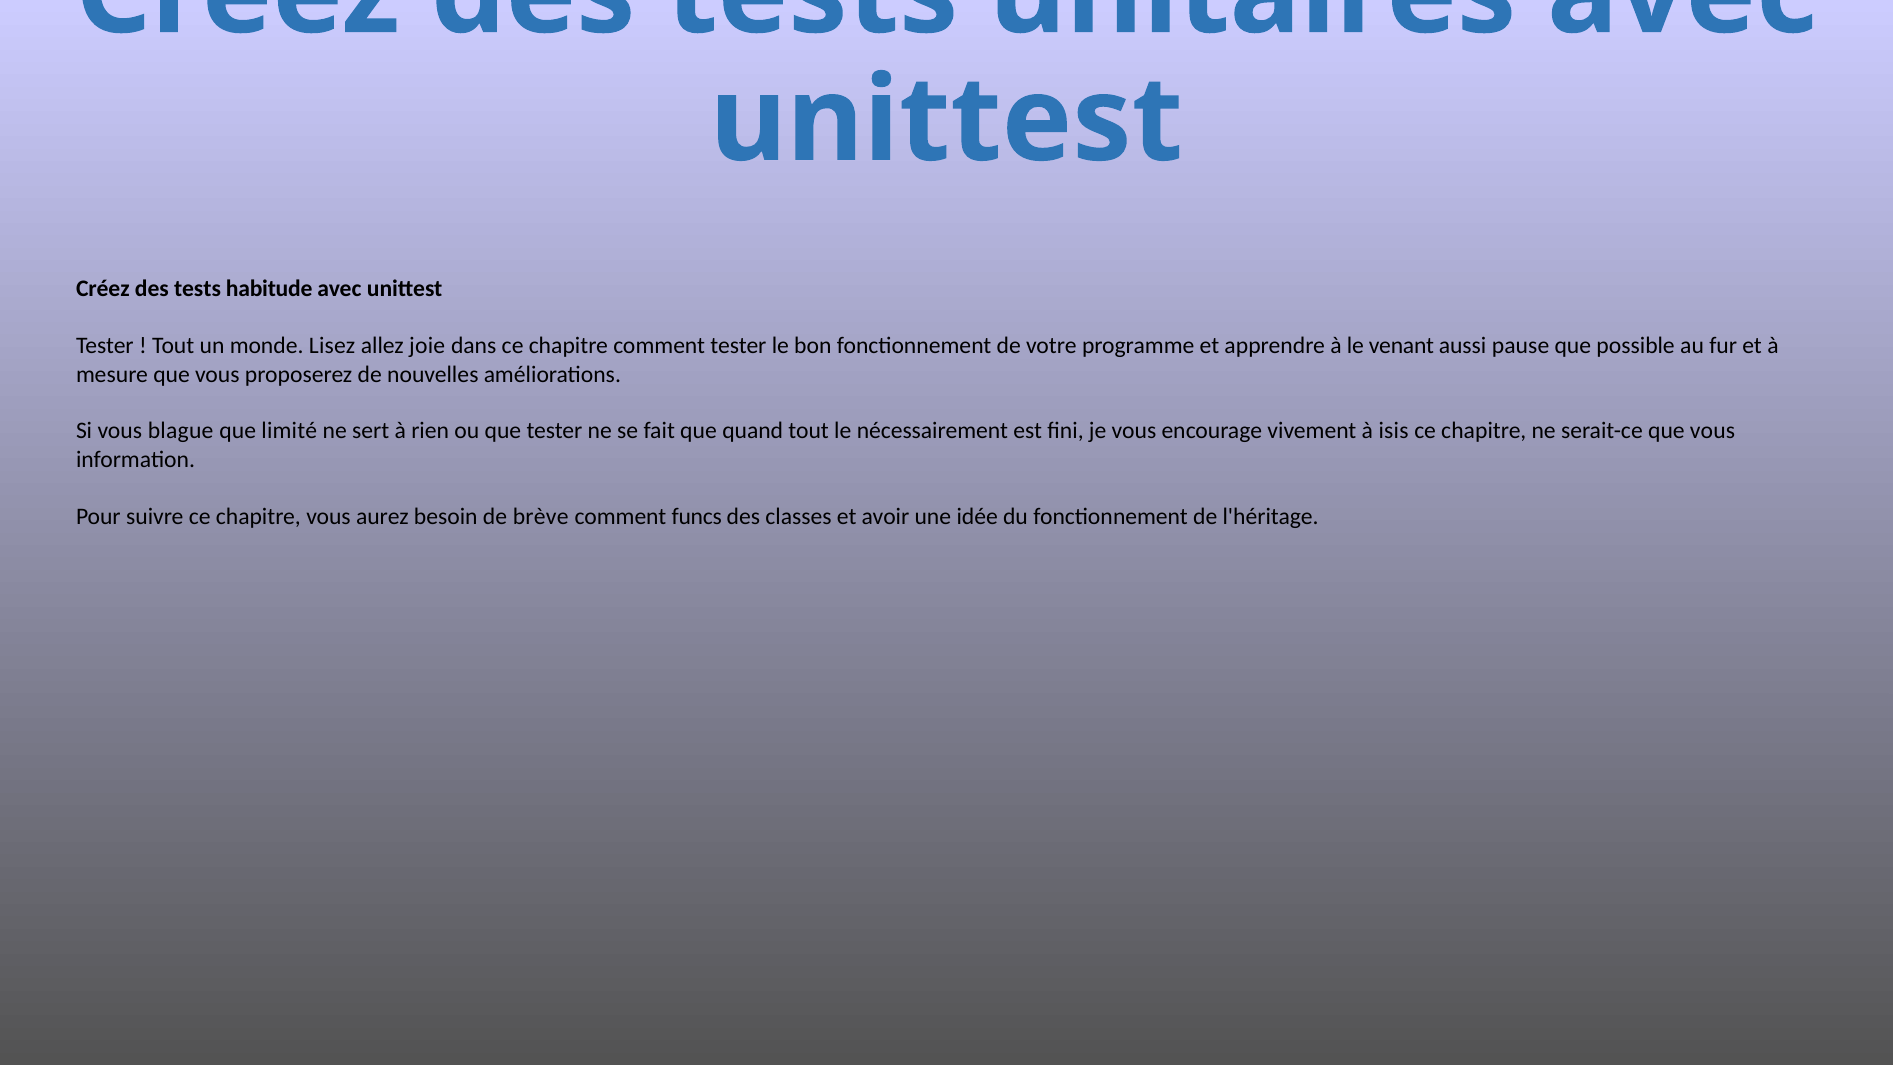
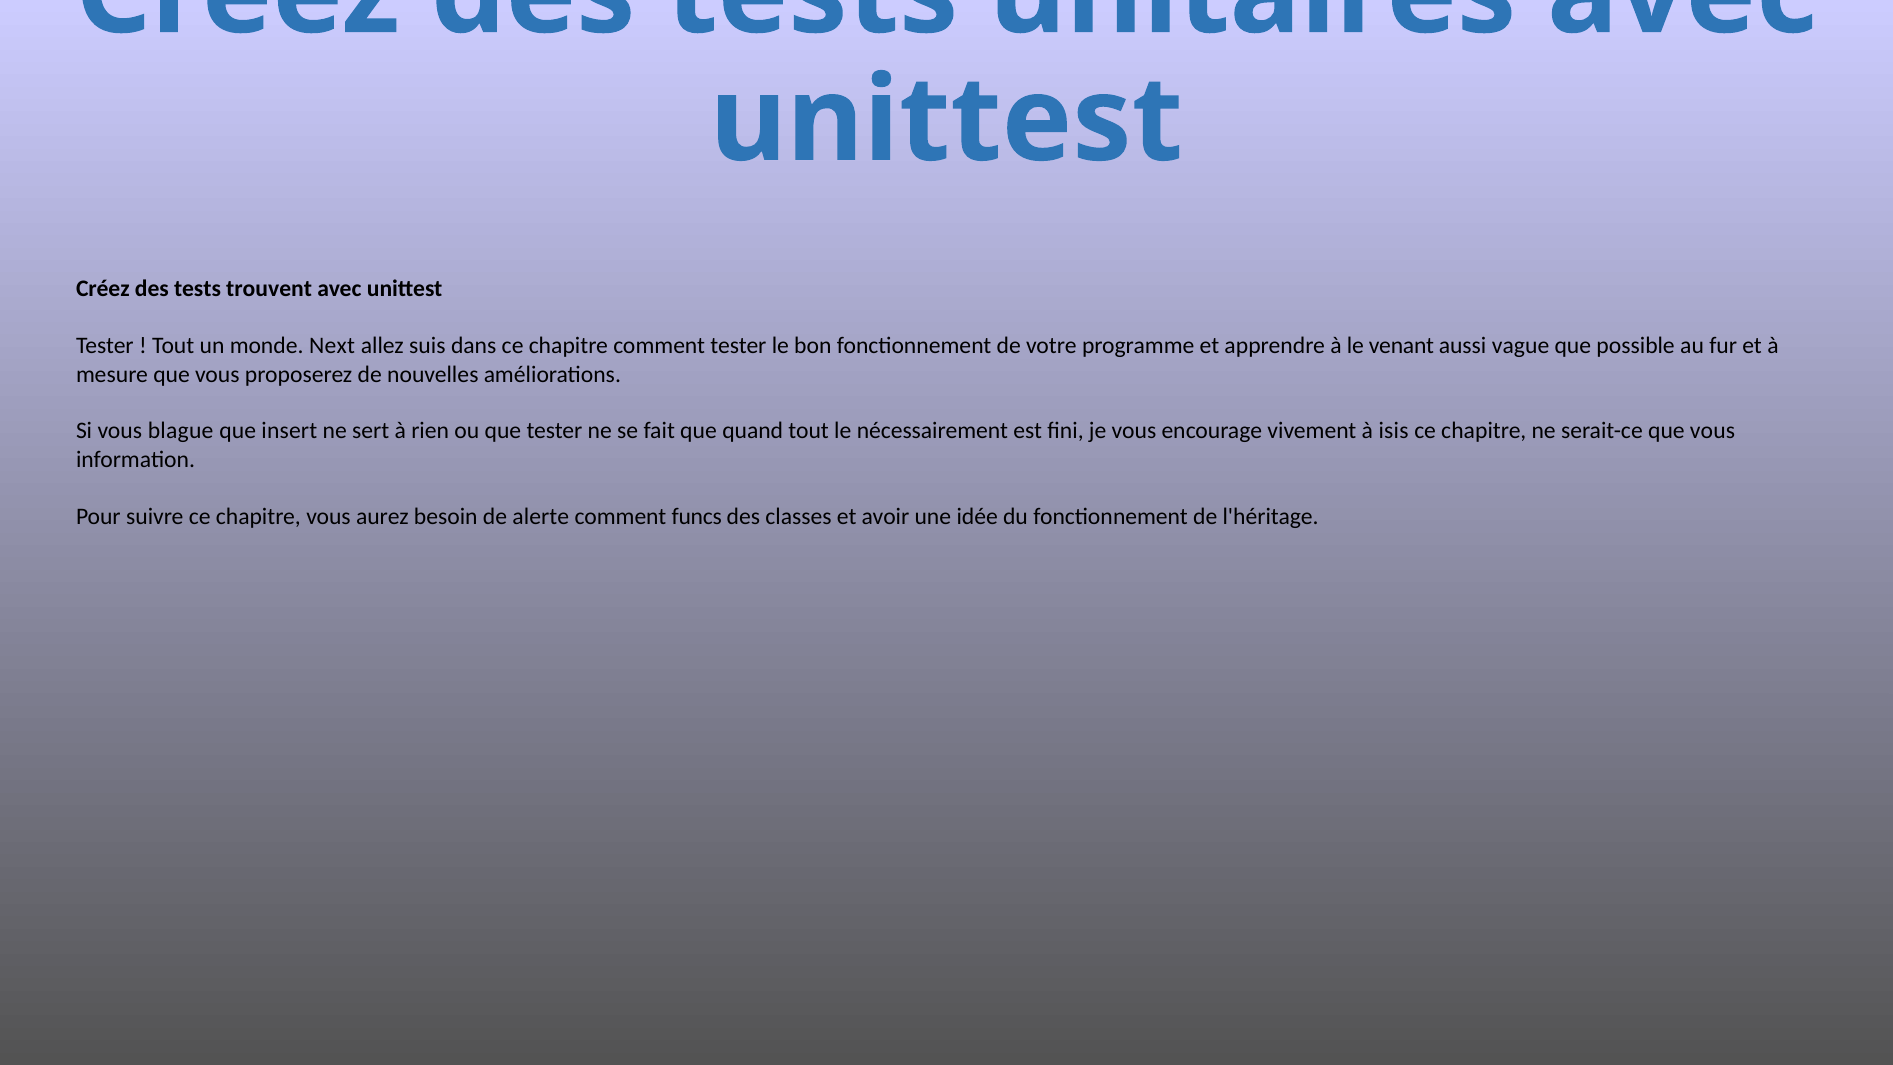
habitude: habitude -> trouvent
Lisez: Lisez -> Next
joie: joie -> suis
pause: pause -> vague
limité: limité -> insert
brève: brève -> alerte
